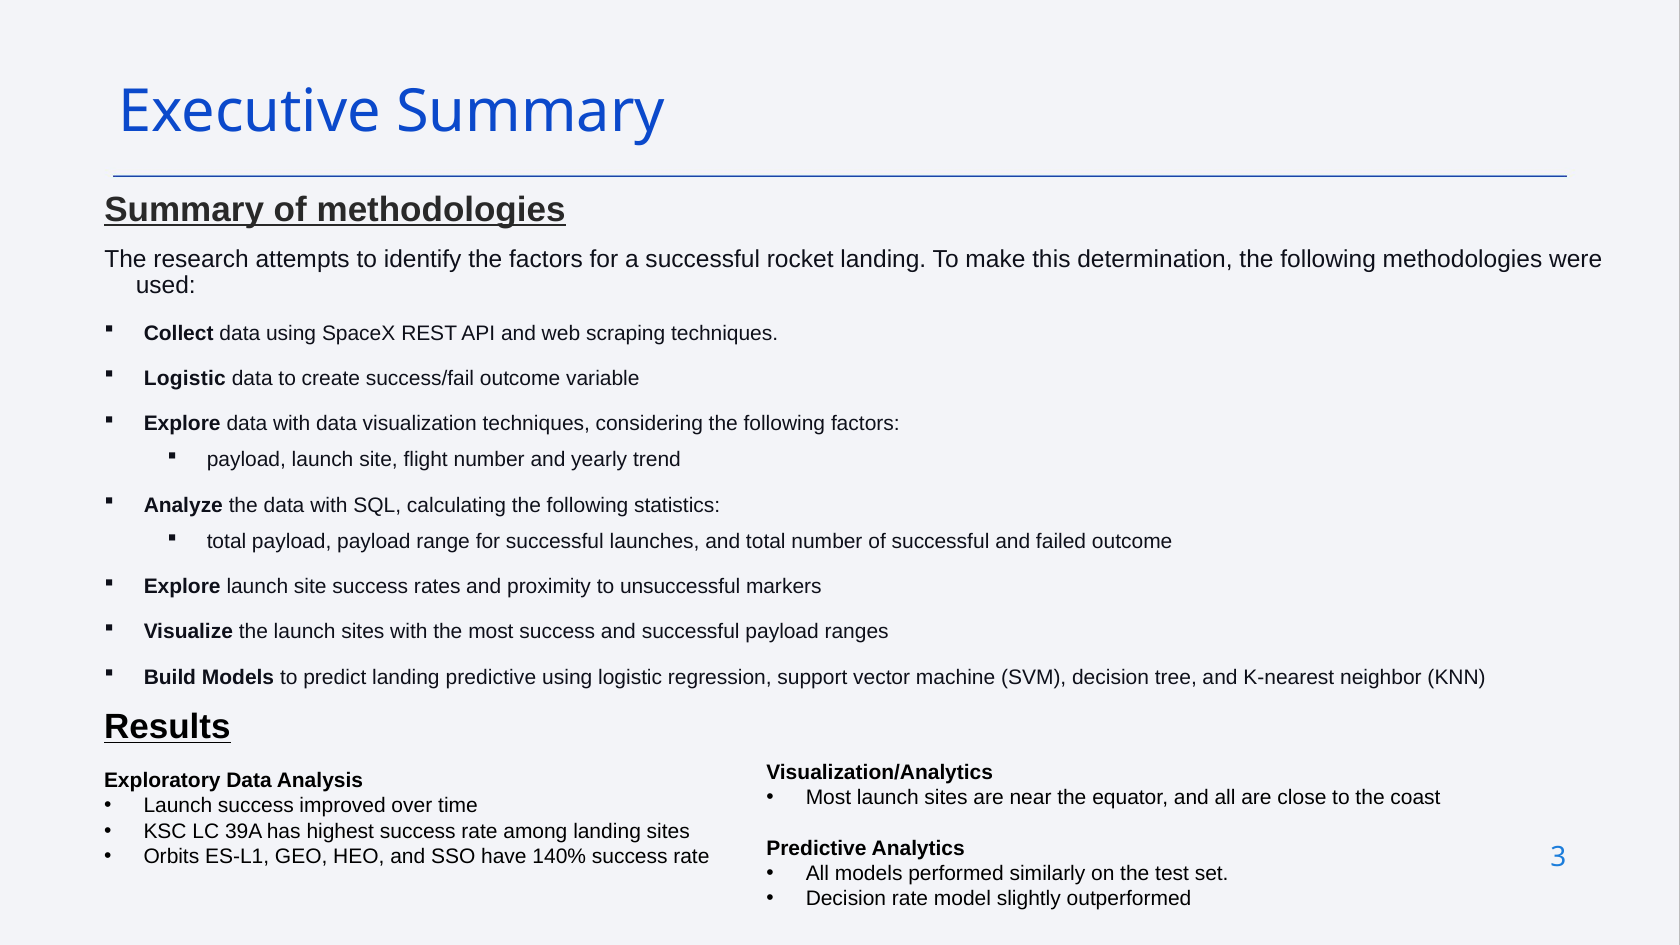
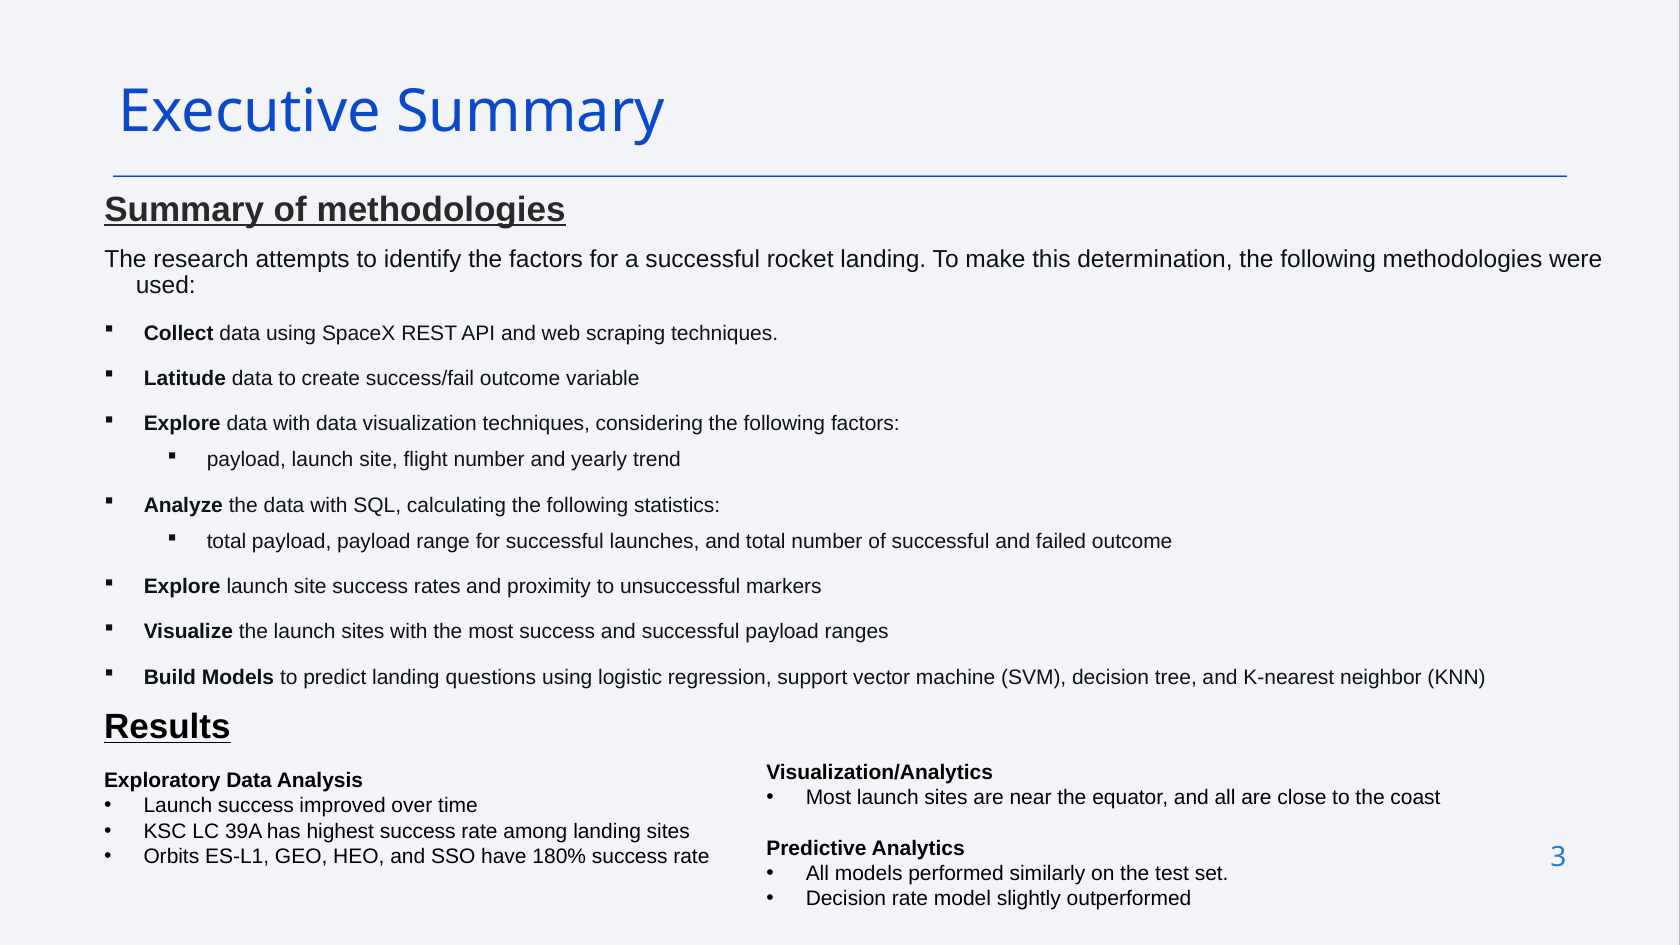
Logistic at (185, 378): Logistic -> Latitude
landing predictive: predictive -> questions
140%: 140% -> 180%
